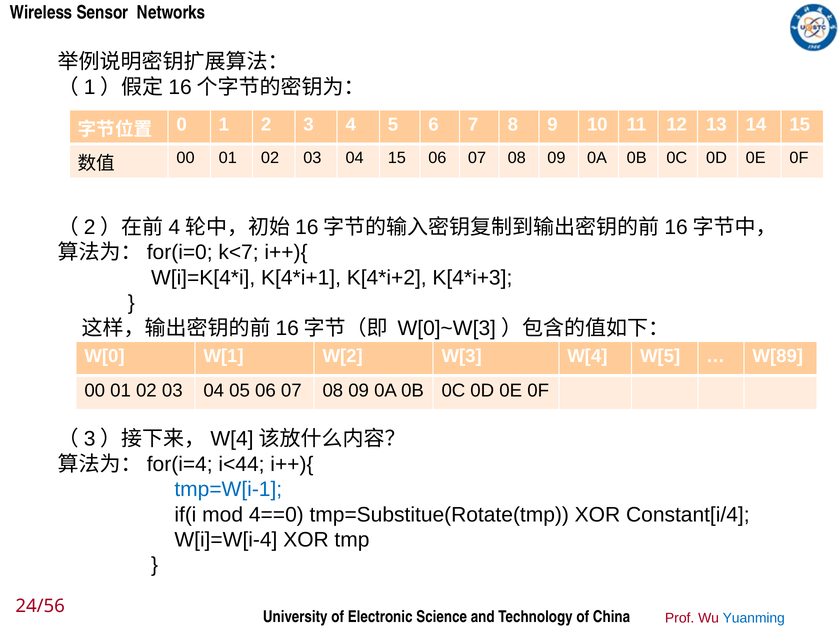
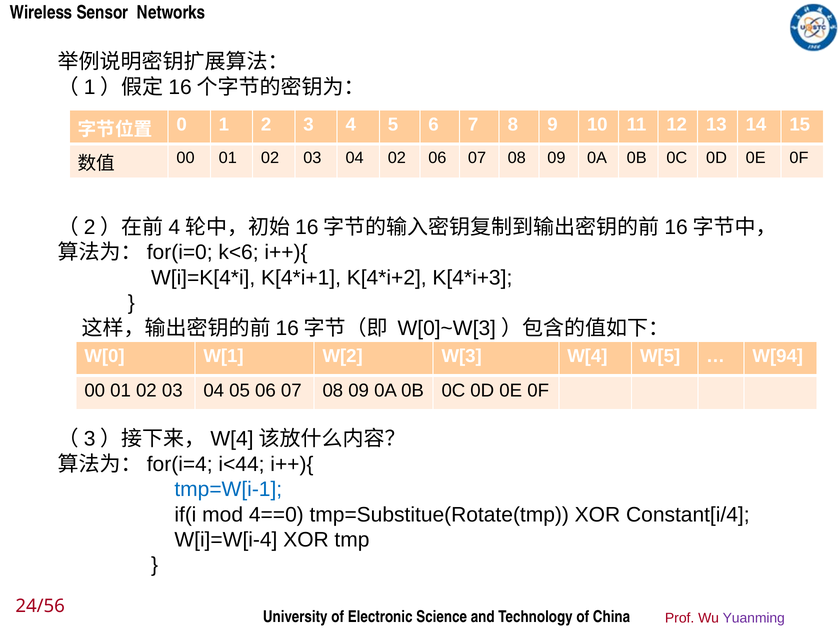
04 15: 15 -> 02
k<7: k<7 -> k<6
W[89: W[89 -> W[94
Yuanming colour: blue -> purple
